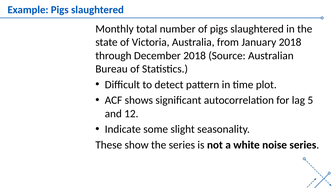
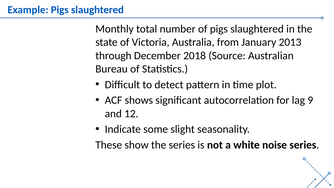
January 2018: 2018 -> 2013
5: 5 -> 9
